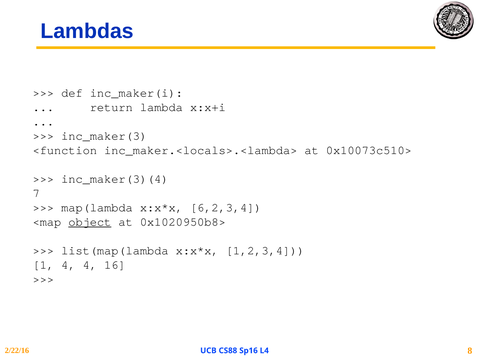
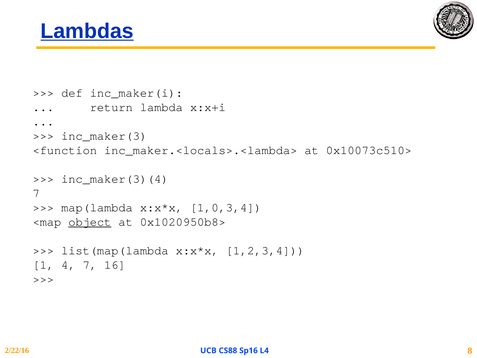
Lambdas underline: none -> present
6,2,3,4: 6,2,3,4 -> 1,0,3,4
4 4: 4 -> 7
